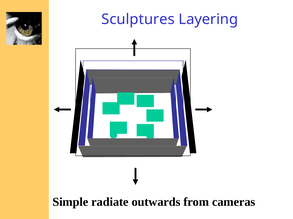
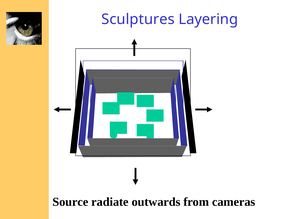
Simple: Simple -> Source
